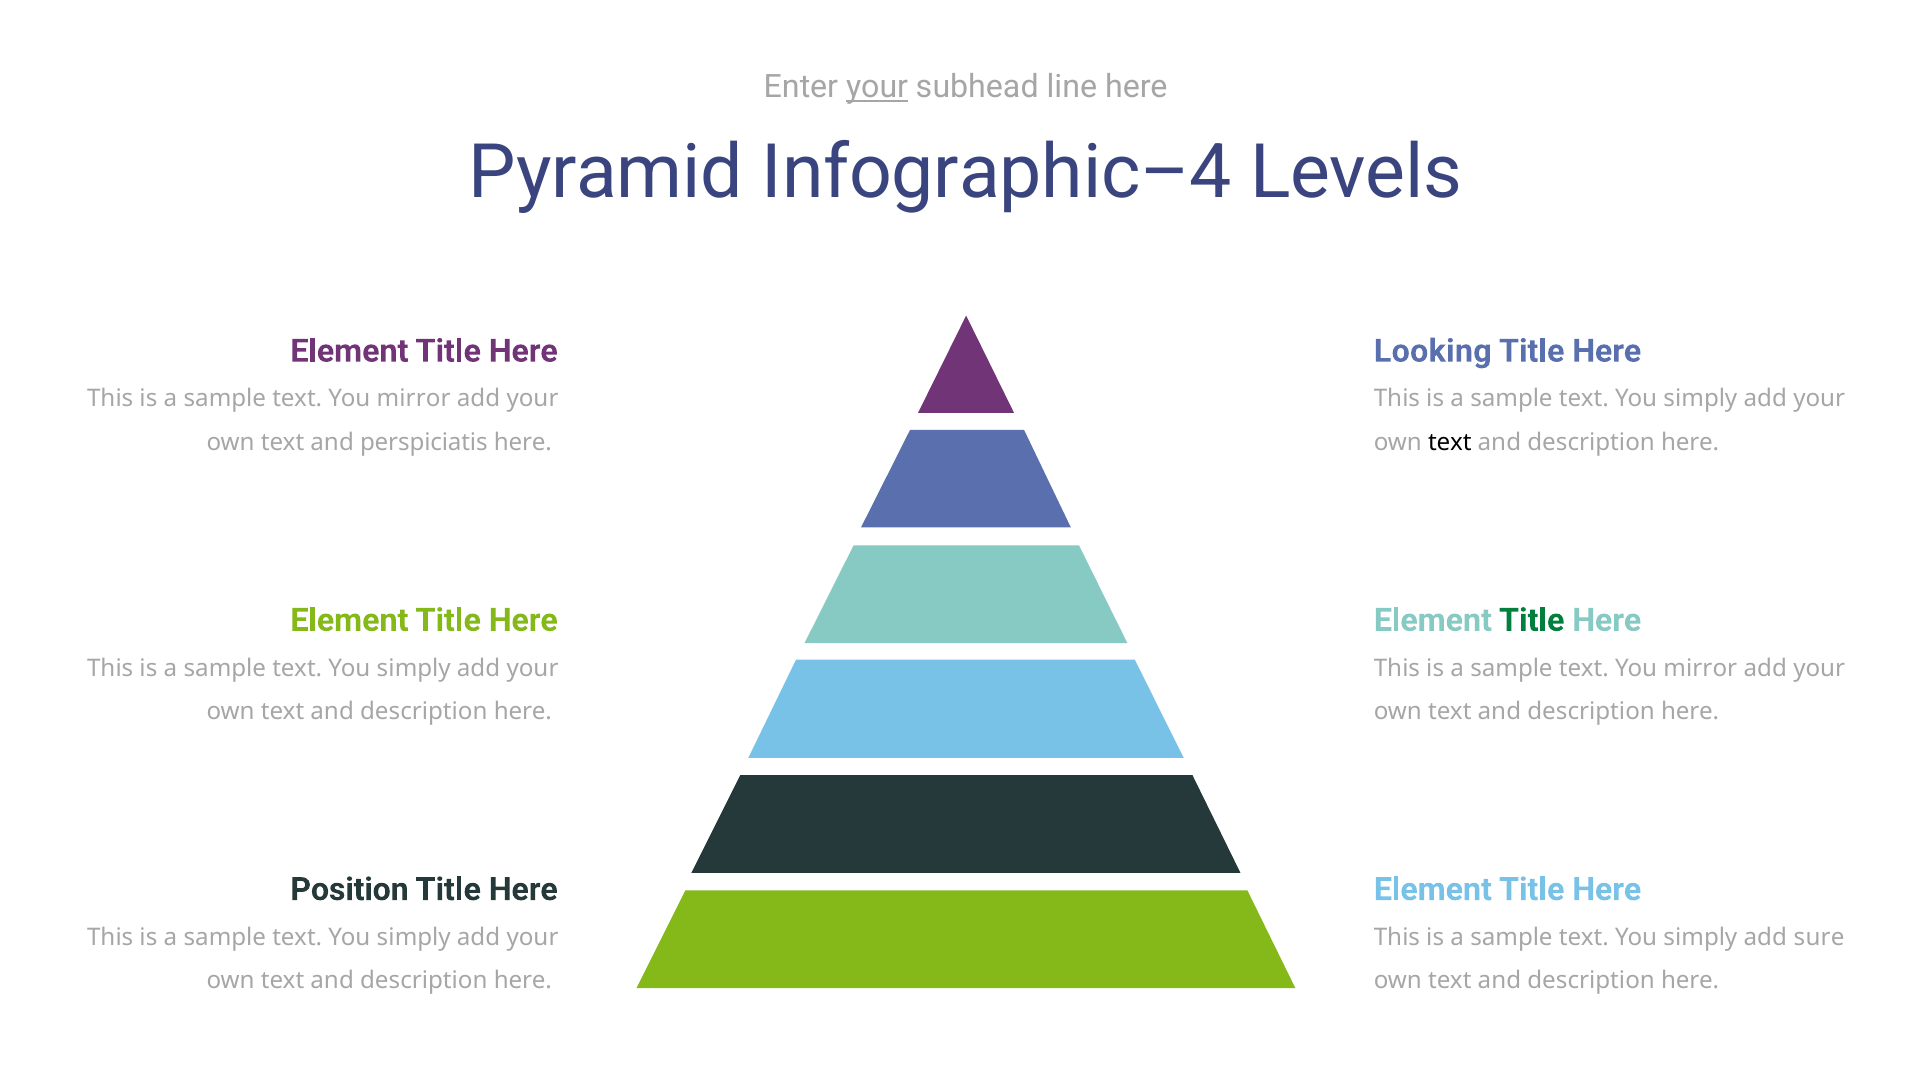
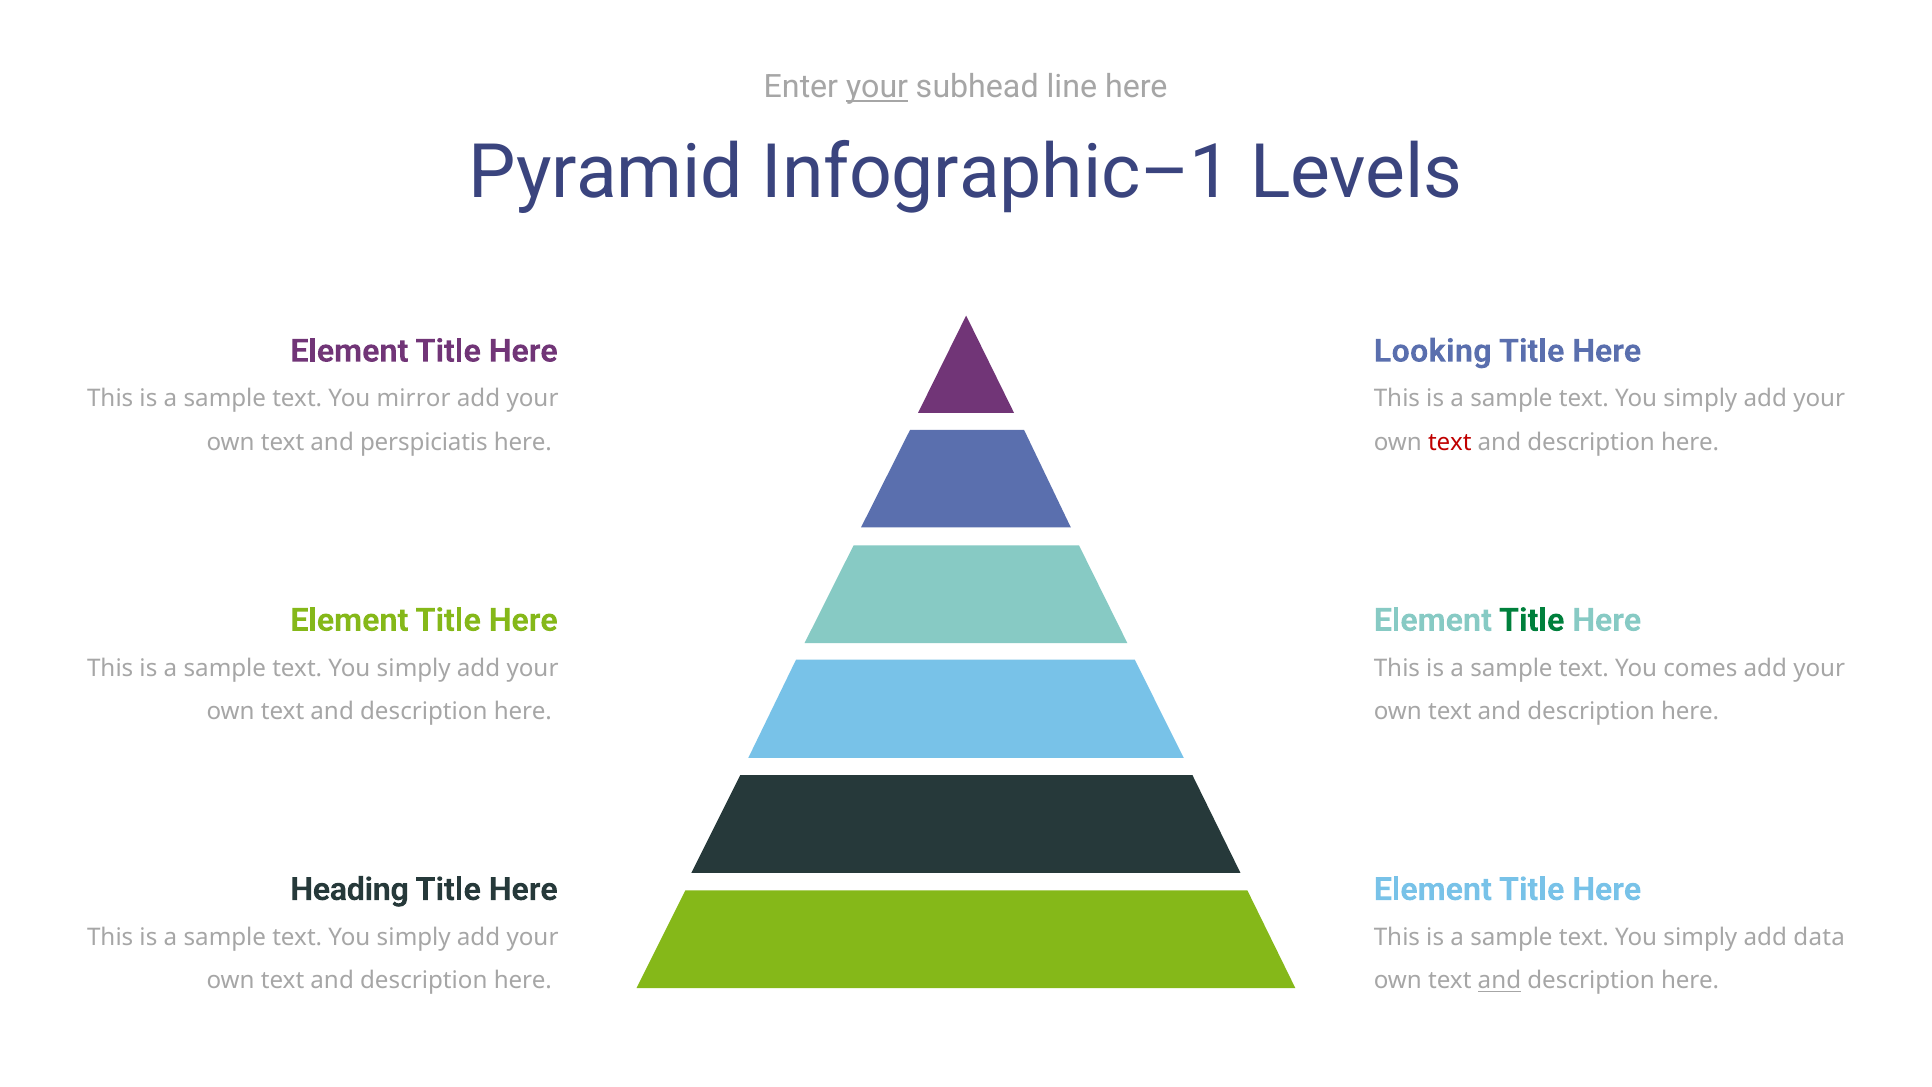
Infographic–4: Infographic–4 -> Infographic–1
text at (1450, 442) colour: black -> red
mirror at (1700, 668): mirror -> comes
Position: Position -> Heading
sure: sure -> data
and at (1499, 981) underline: none -> present
